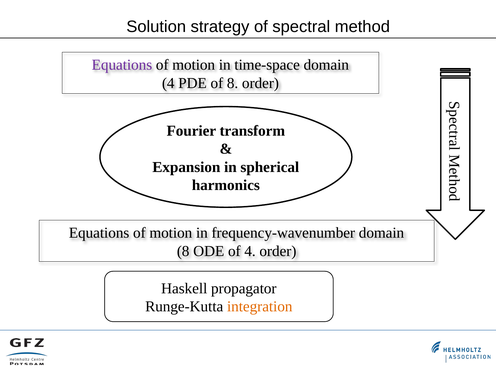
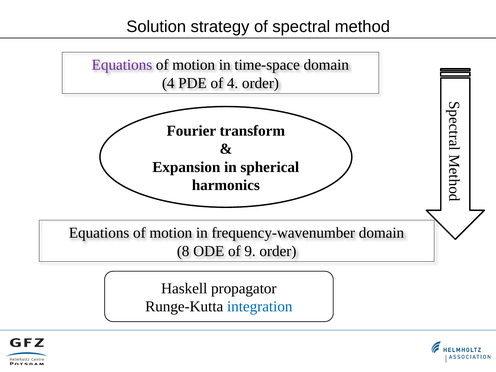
of 8: 8 -> 4
of 4: 4 -> 9
integration colour: orange -> blue
